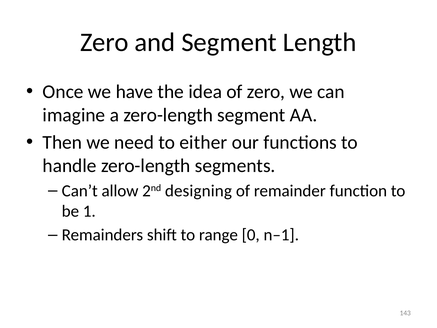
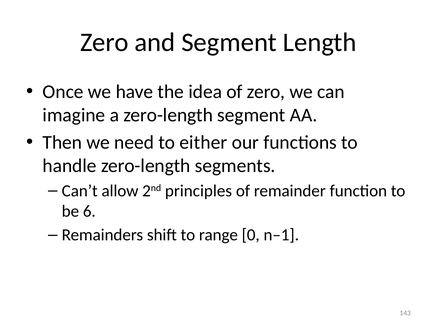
designing: designing -> principles
1: 1 -> 6
